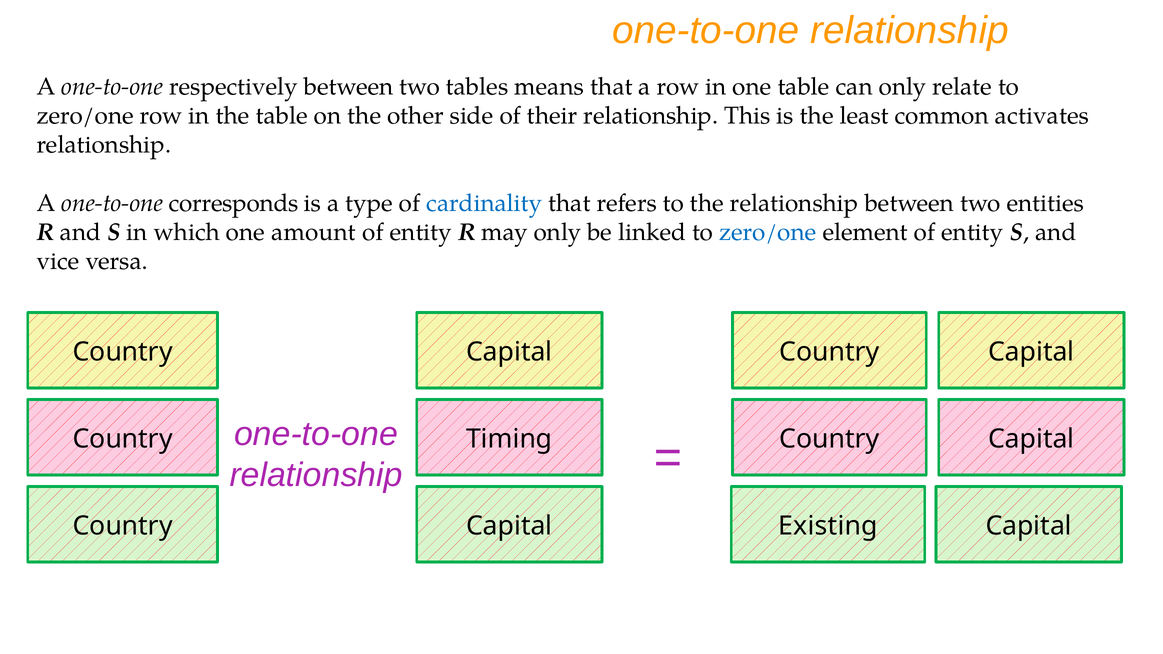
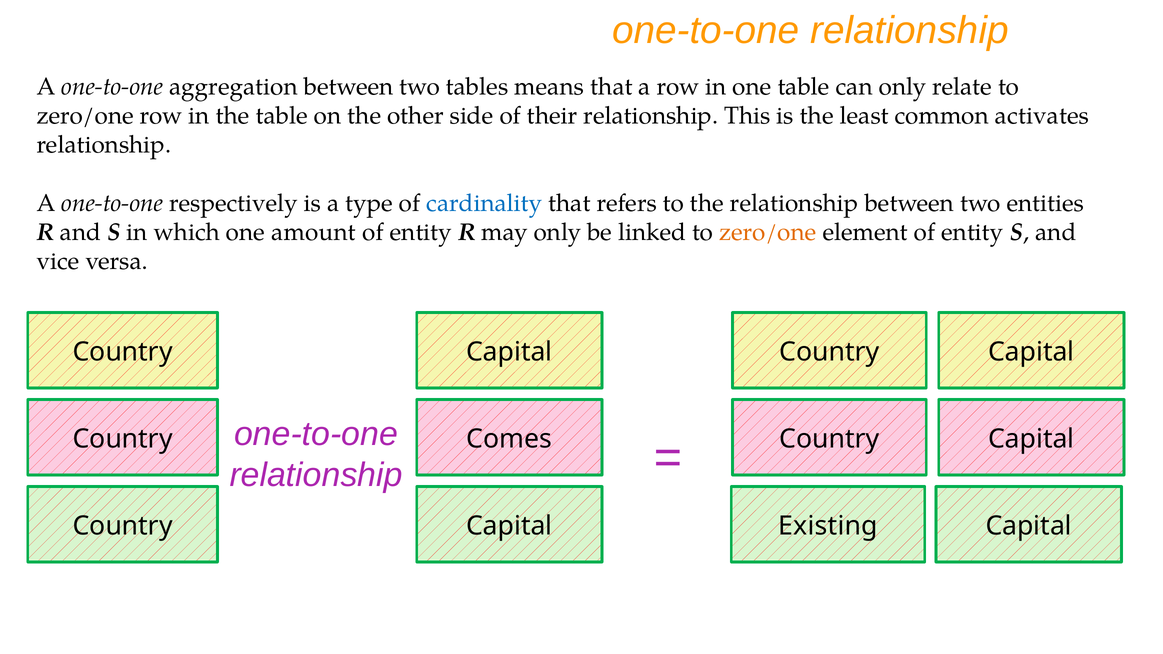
respectively: respectively -> aggregation
corresponds: corresponds -> respectively
zero/one at (768, 232) colour: blue -> orange
Timing: Timing -> Comes
